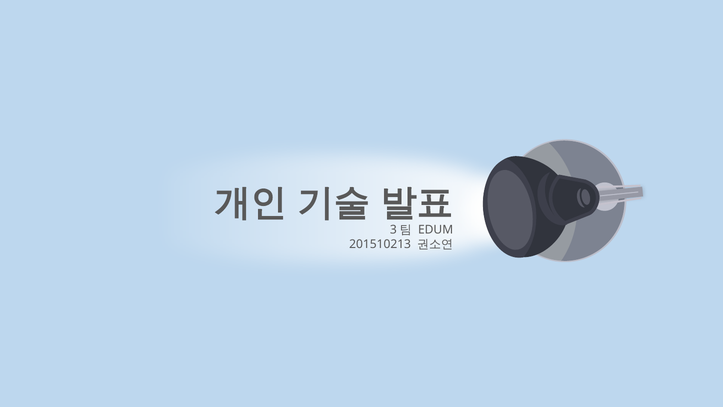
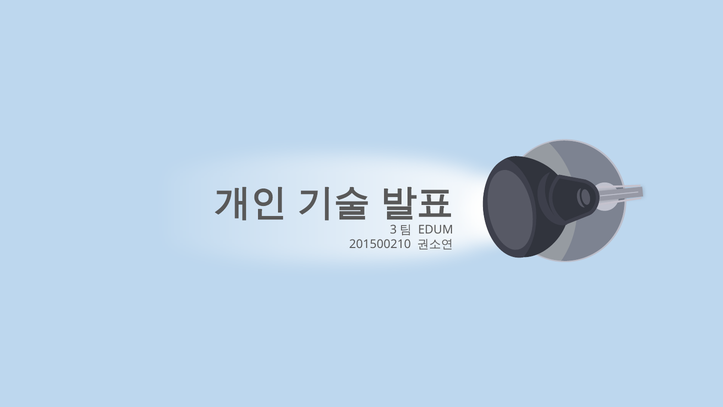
201510213: 201510213 -> 201500210
